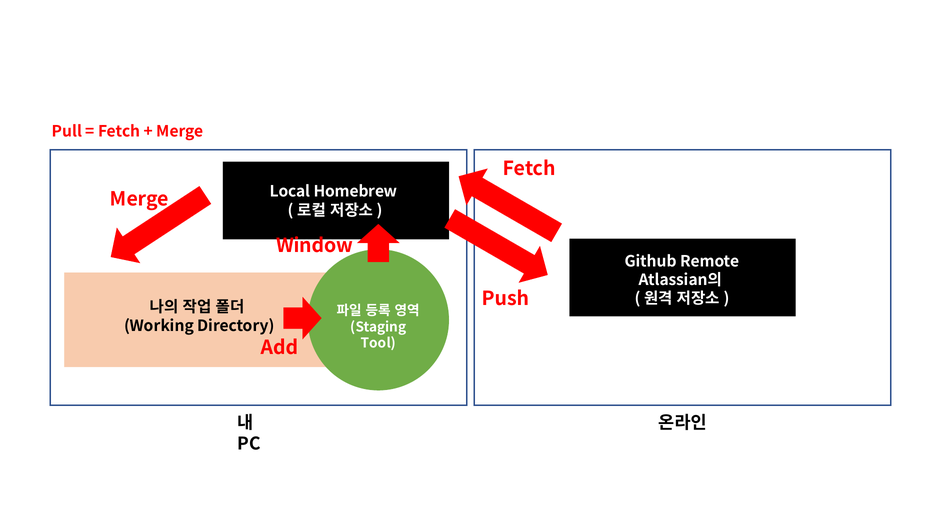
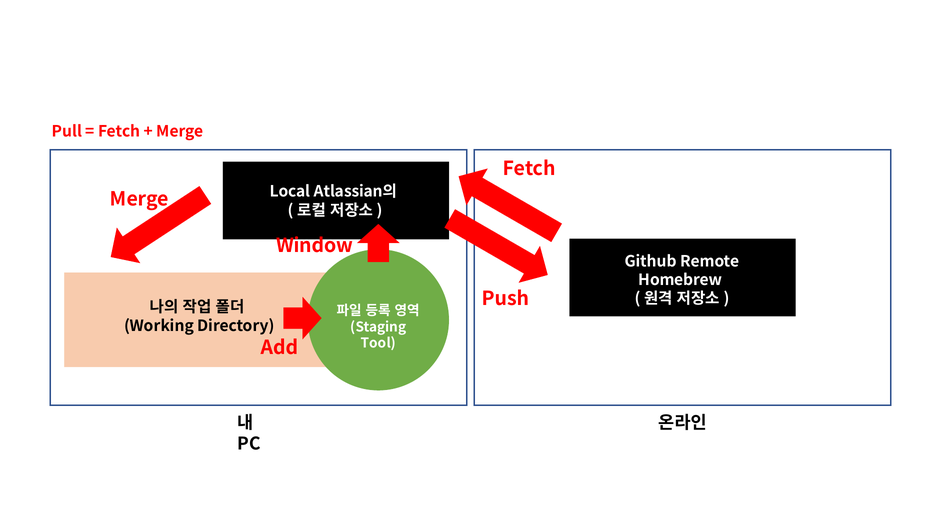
Homebrew: Homebrew -> Atlassian의
Atlassian의: Atlassian의 -> Homebrew
